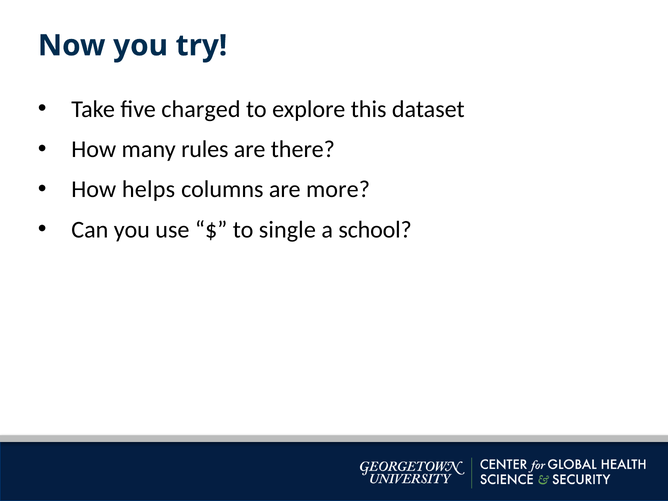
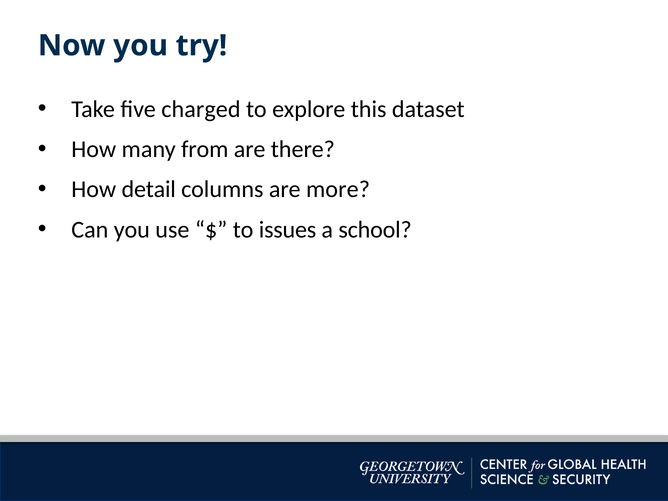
rules: rules -> from
helps: helps -> detail
single: single -> issues
